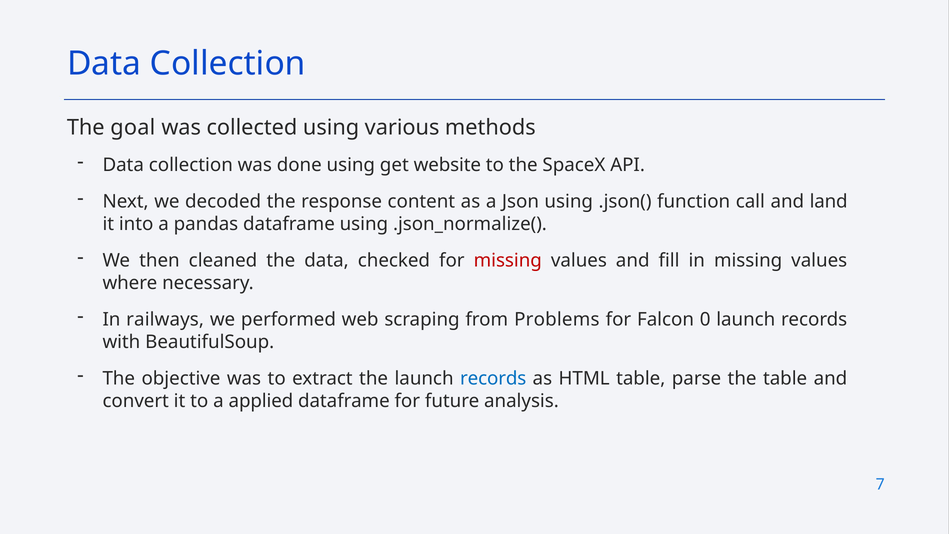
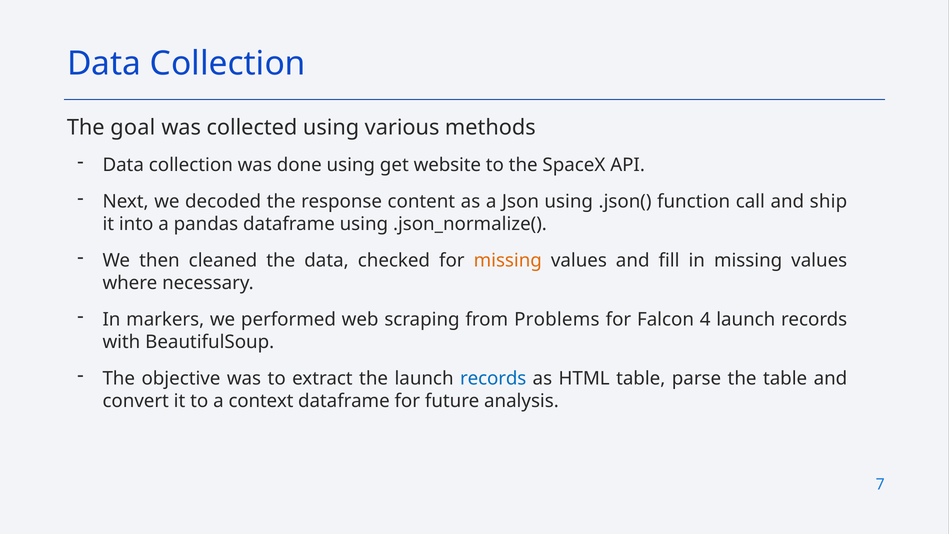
land: land -> ship
missing at (508, 261) colour: red -> orange
railways: railways -> markers
0: 0 -> 4
applied: applied -> context
